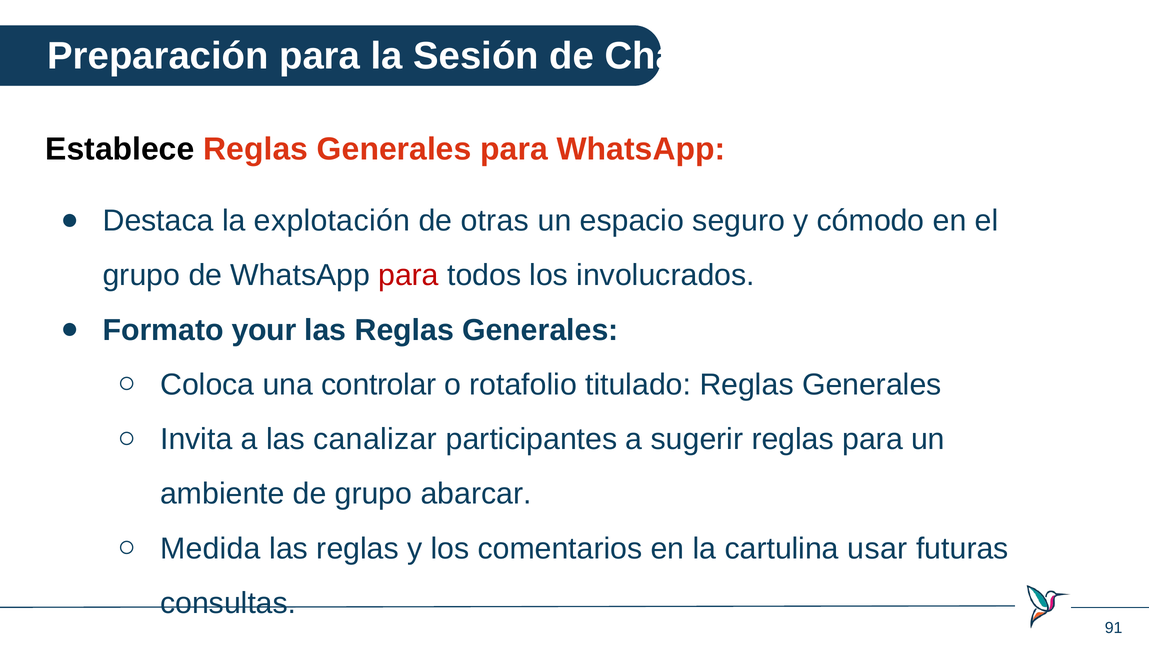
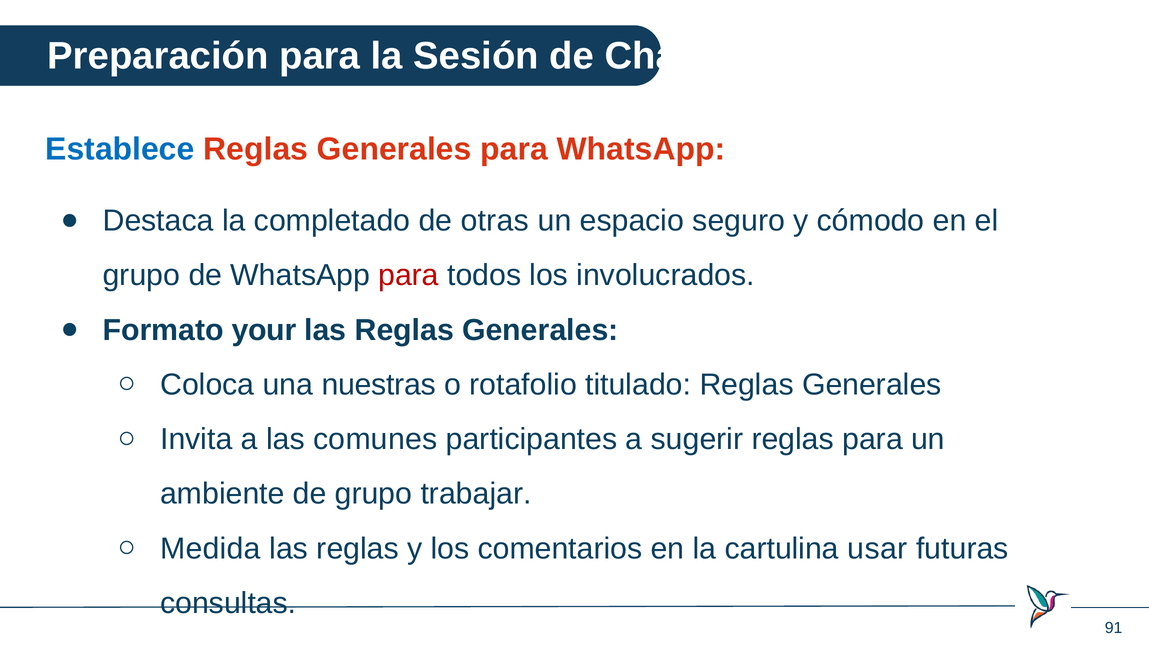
Establece colour: black -> blue
explotación: explotación -> completado
controlar: controlar -> nuestras
canalizar: canalizar -> comunes
abarcar: abarcar -> trabajar
